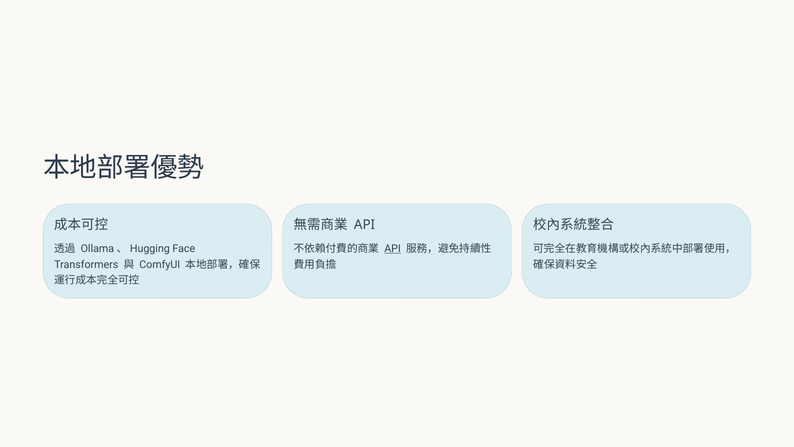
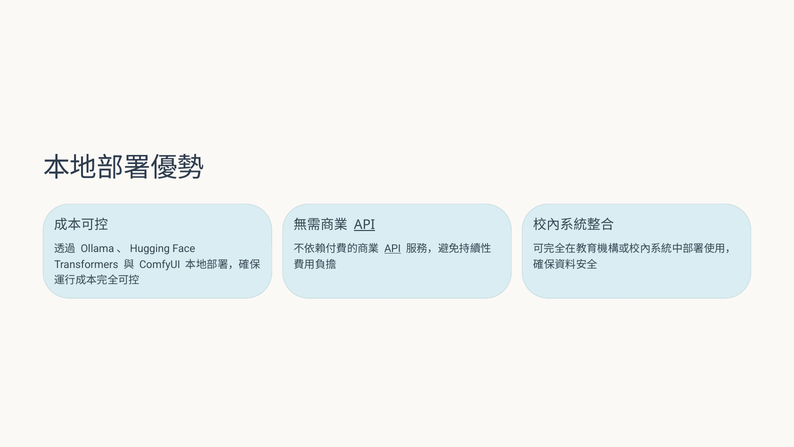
API at (365, 224) underline: none -> present
